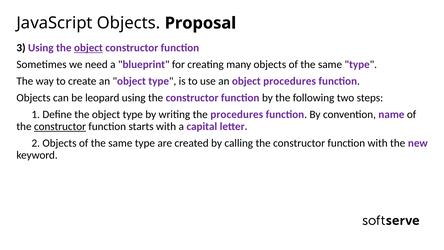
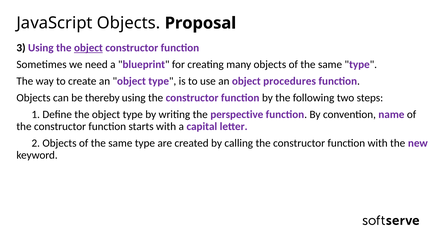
leopard: leopard -> thereby
the procedures: procedures -> perspective
constructor at (60, 126) underline: present -> none
